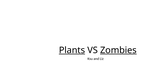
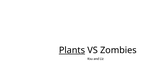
Zombies underline: present -> none
